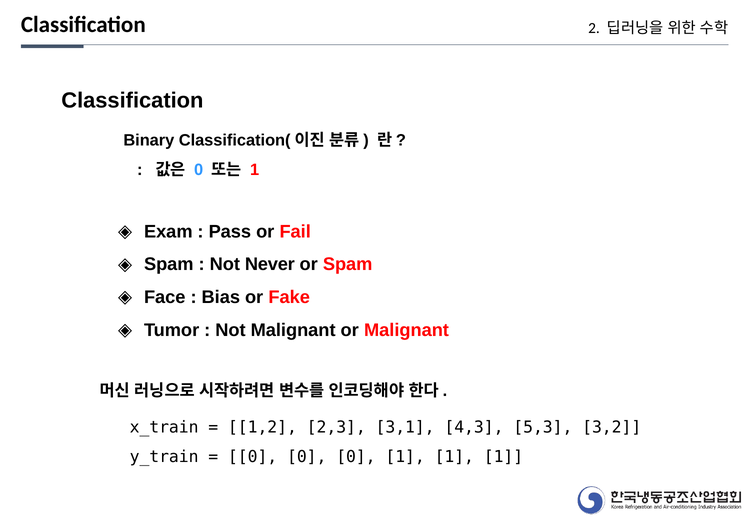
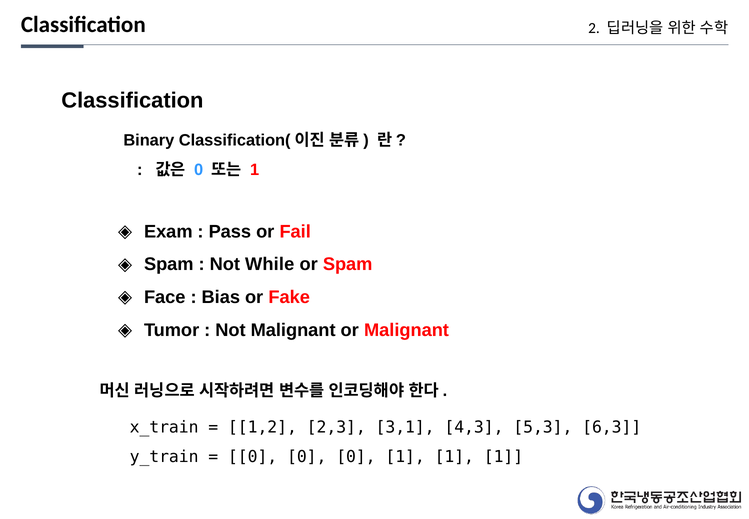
Never: Never -> While
3,2: 3,2 -> 6,3
